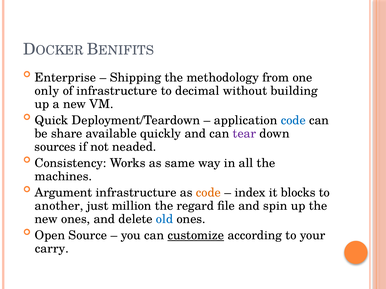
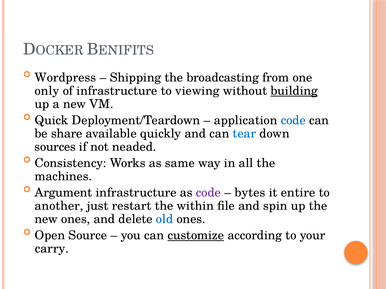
Enterprise: Enterprise -> Wordpress
methodology: methodology -> broadcasting
decimal: decimal -> viewing
building underline: none -> present
tear colour: purple -> blue
code at (208, 193) colour: orange -> purple
index: index -> bytes
blocks: blocks -> entire
million: million -> restart
regard: regard -> within
